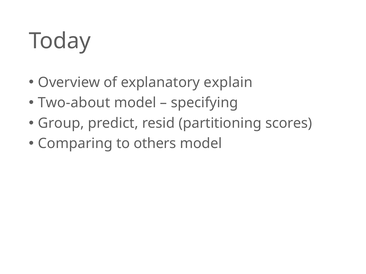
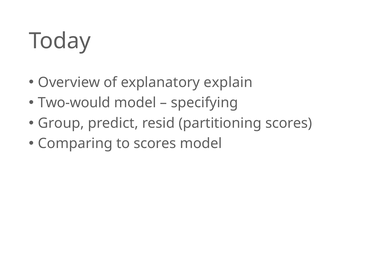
Two-about: Two-about -> Two-would
to others: others -> scores
